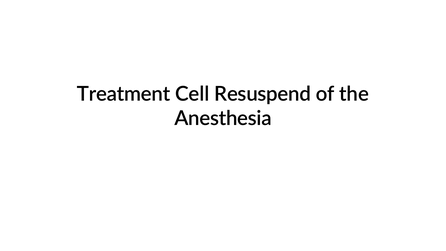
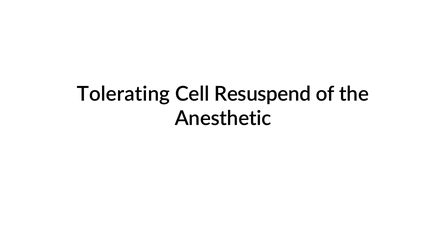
Treatment: Treatment -> Tolerating
Anesthesia: Anesthesia -> Anesthetic
